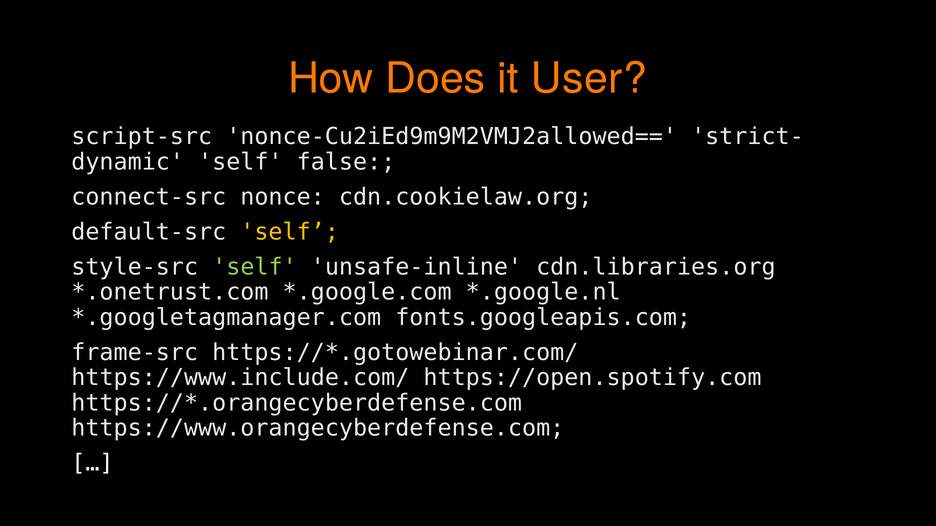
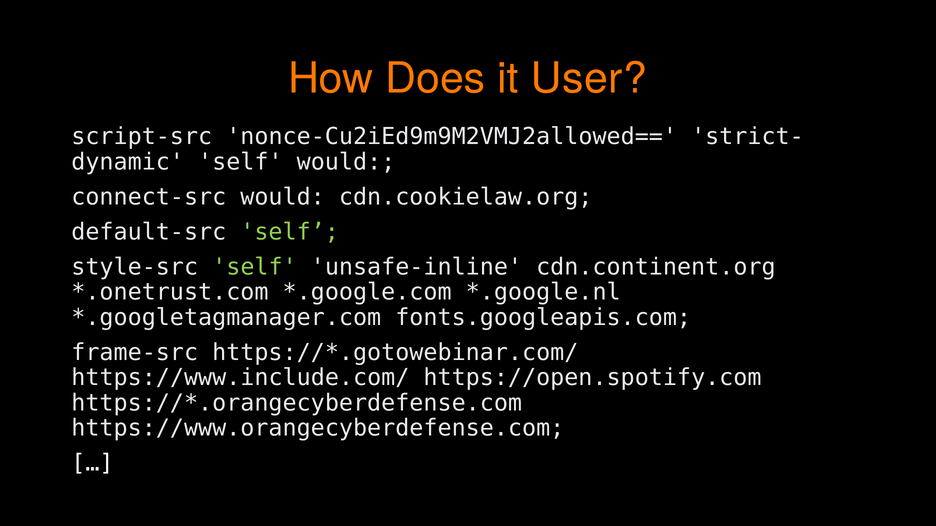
self false: false -> would
connect-src nonce: nonce -> would
self at (290, 232) colour: yellow -> light green
cdn.libraries.org: cdn.libraries.org -> cdn.continent.org
